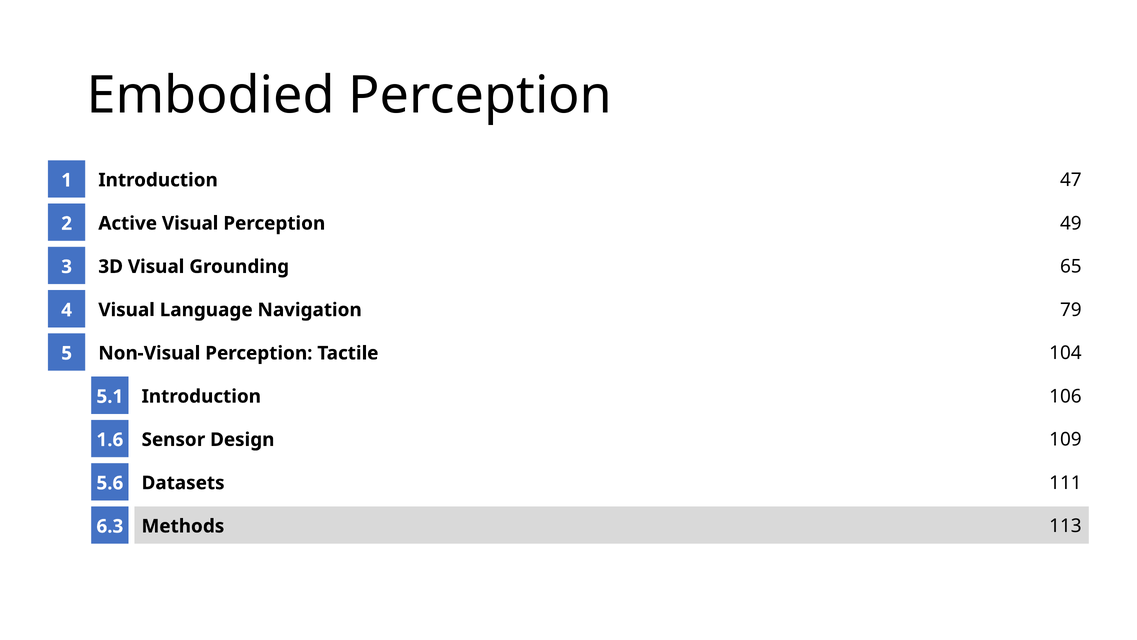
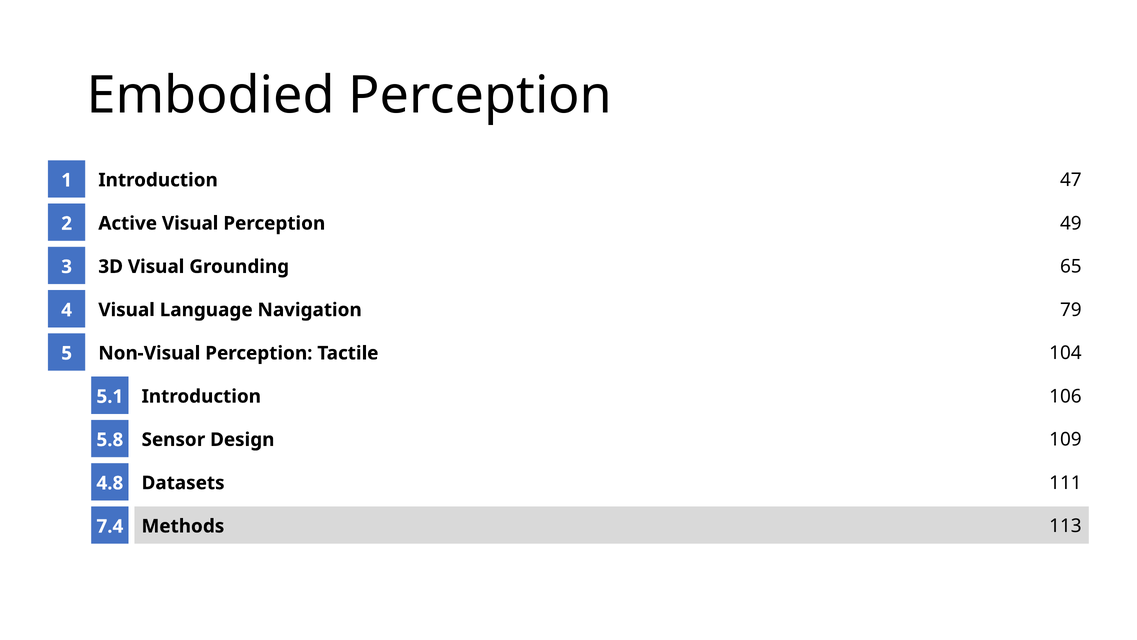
1.6: 1.6 -> 5.8
5.6: 5.6 -> 4.8
6.3: 6.3 -> 7.4
